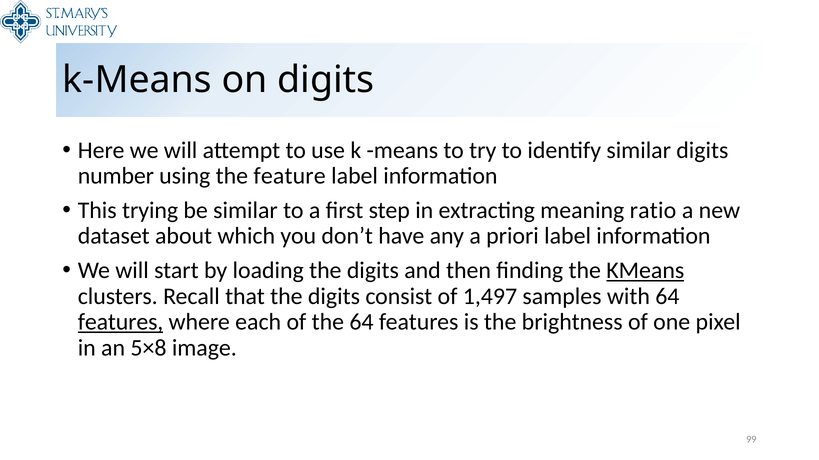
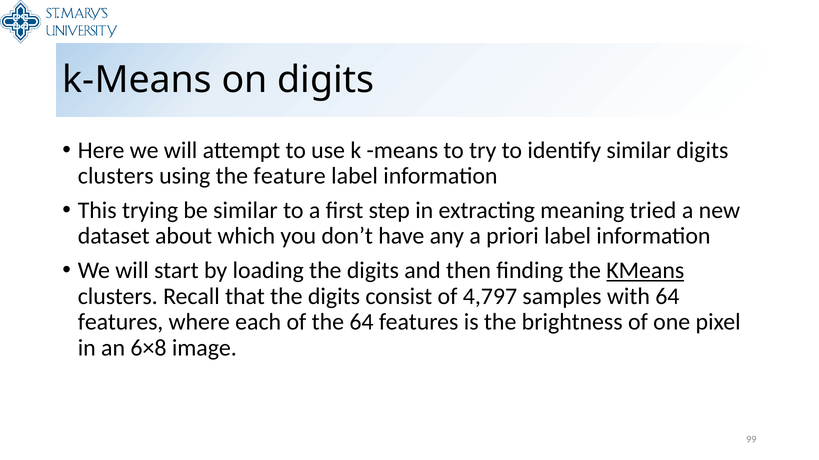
number at (116, 176): number -> clusters
ratio: ratio -> tried
1,497: 1,497 -> 4,797
features at (121, 322) underline: present -> none
5×8: 5×8 -> 6×8
